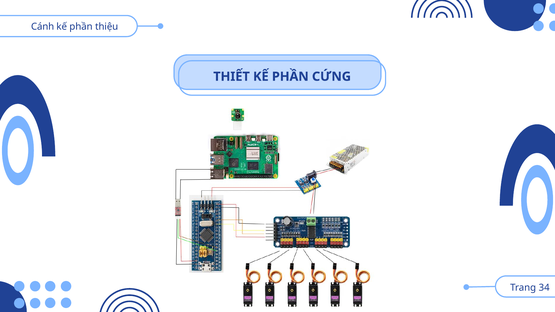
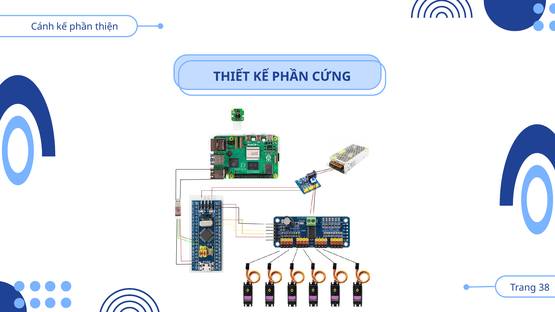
thiệu: thiệu -> thiện
34: 34 -> 38
